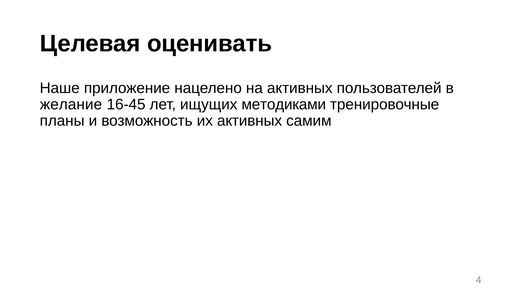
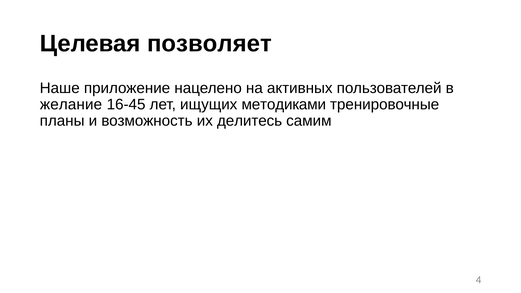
оценивать: оценивать -> позволяет
их активных: активных -> делитесь
